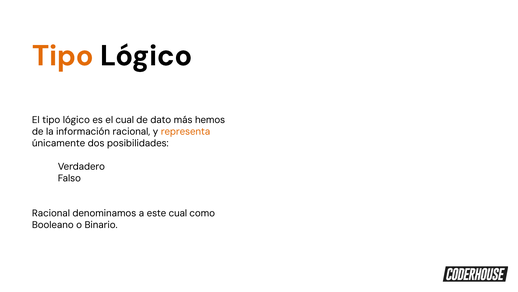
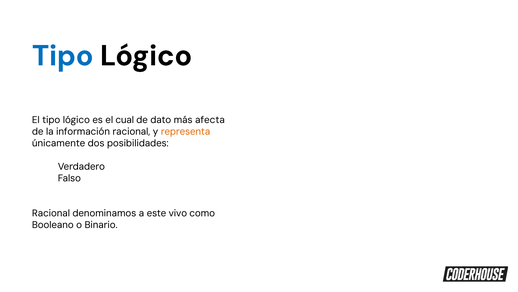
Tipo at (63, 56) colour: orange -> blue
hemos: hemos -> afecta
este cual: cual -> vivo
